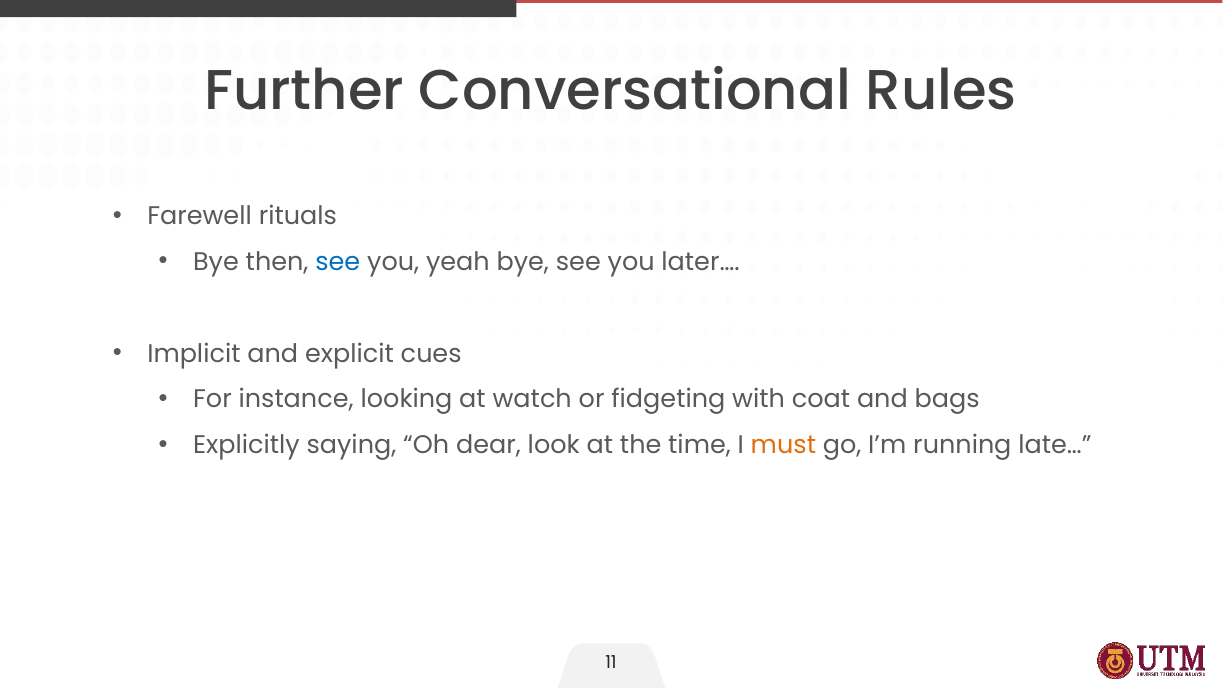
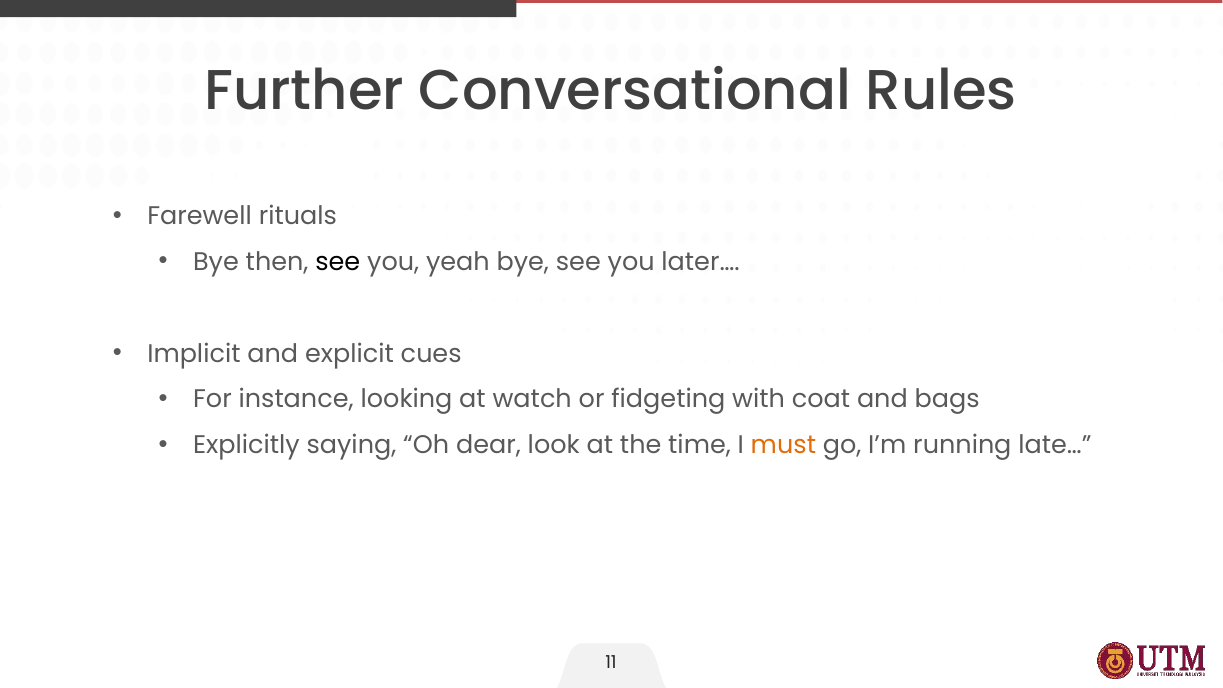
see at (338, 262) colour: blue -> black
